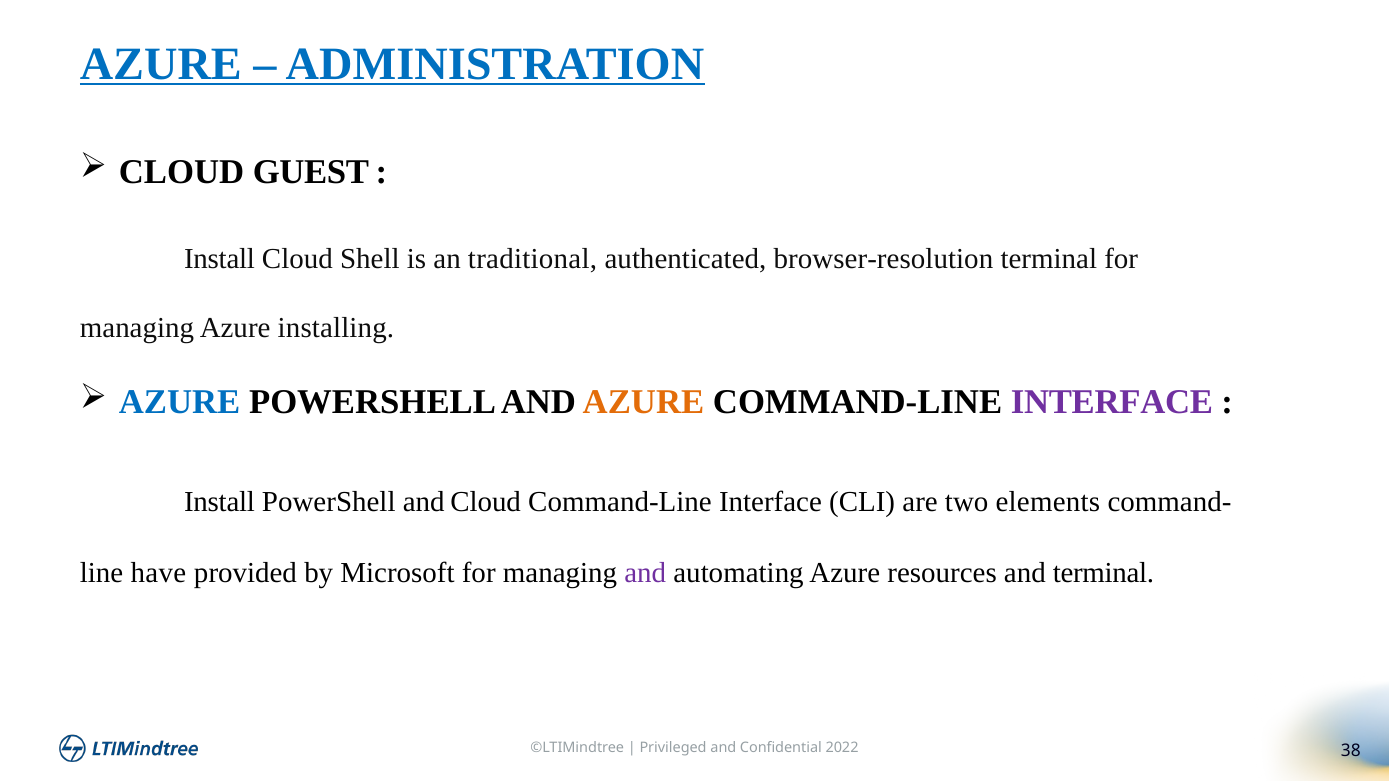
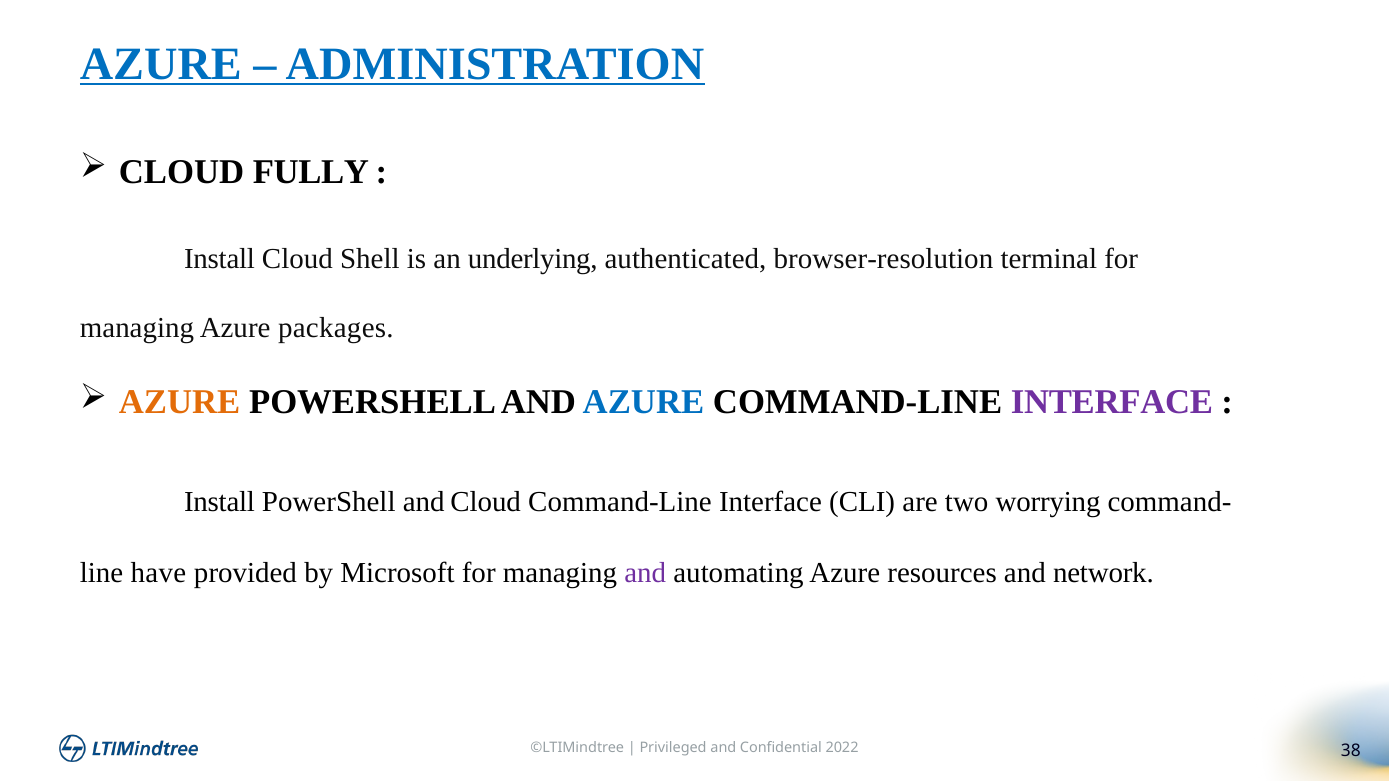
GUEST: GUEST -> FULLY
traditional: traditional -> underlying
installing: installing -> packages
AZURE at (180, 402) colour: blue -> orange
AZURE at (643, 402) colour: orange -> blue
elements: elements -> worrying
and terminal: terminal -> network
